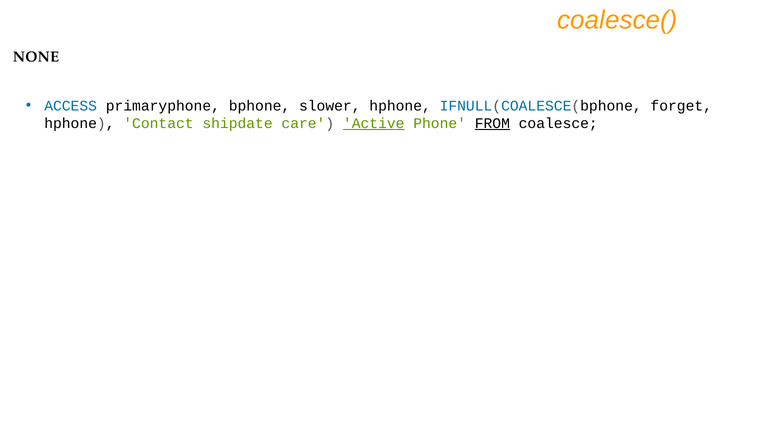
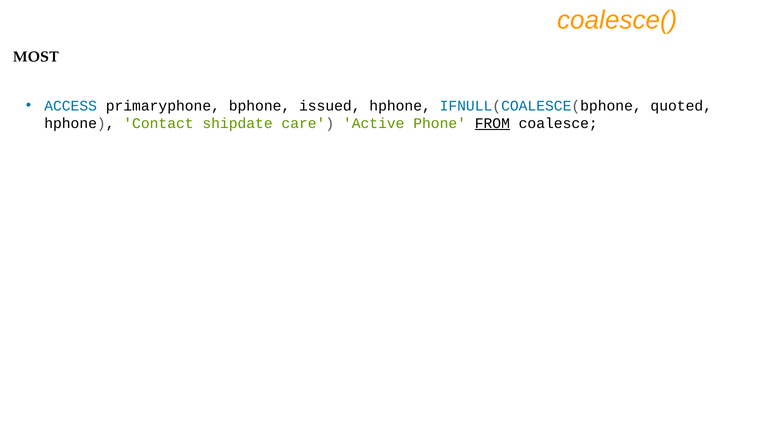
NONE: NONE -> MOST
slower: slower -> issued
forget: forget -> quoted
Active underline: present -> none
